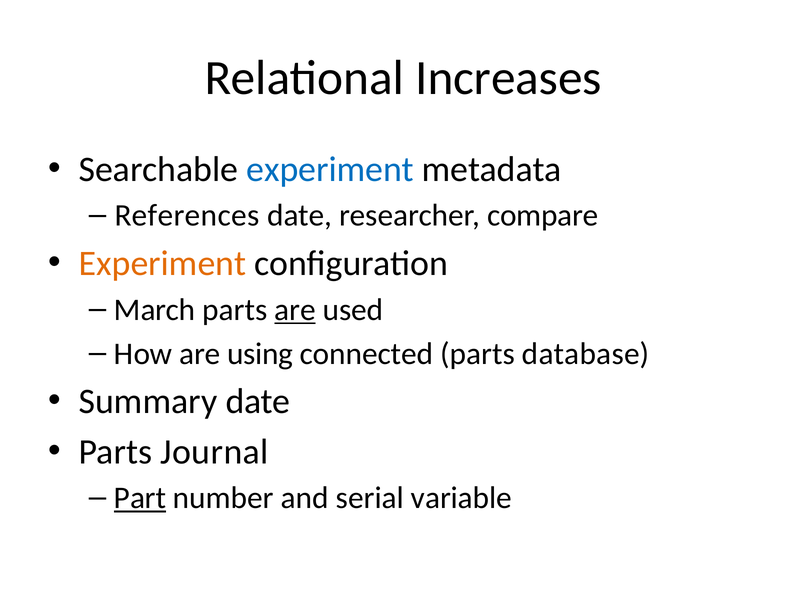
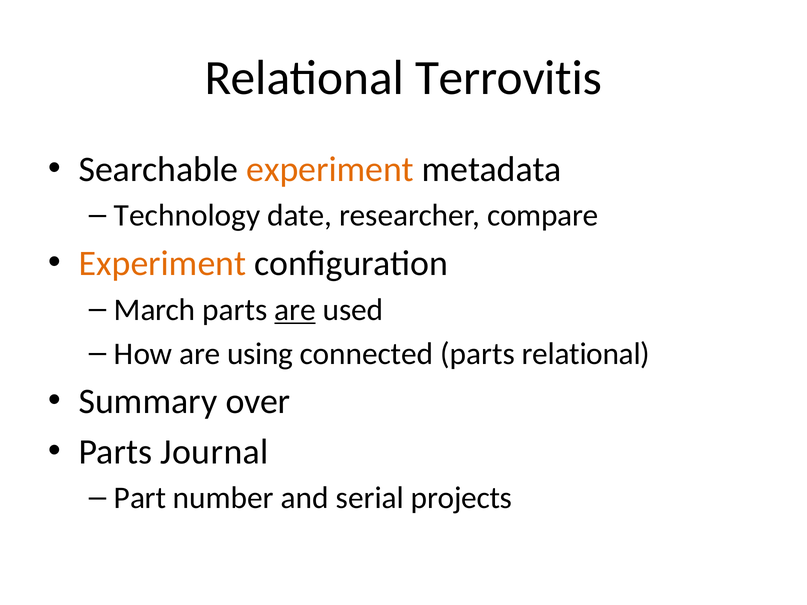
Increases: Increases -> Terrovitis
experiment at (330, 169) colour: blue -> orange
References: References -> Technology
parts database: database -> relational
Summary date: date -> over
Part underline: present -> none
variable: variable -> projects
